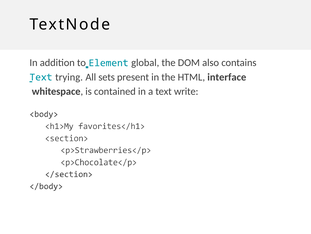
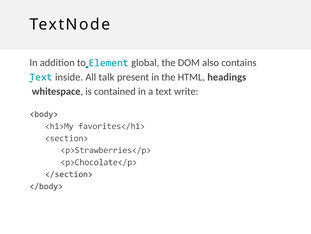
trying: trying -> inside
sets: sets -> talk
interface: interface -> headings
